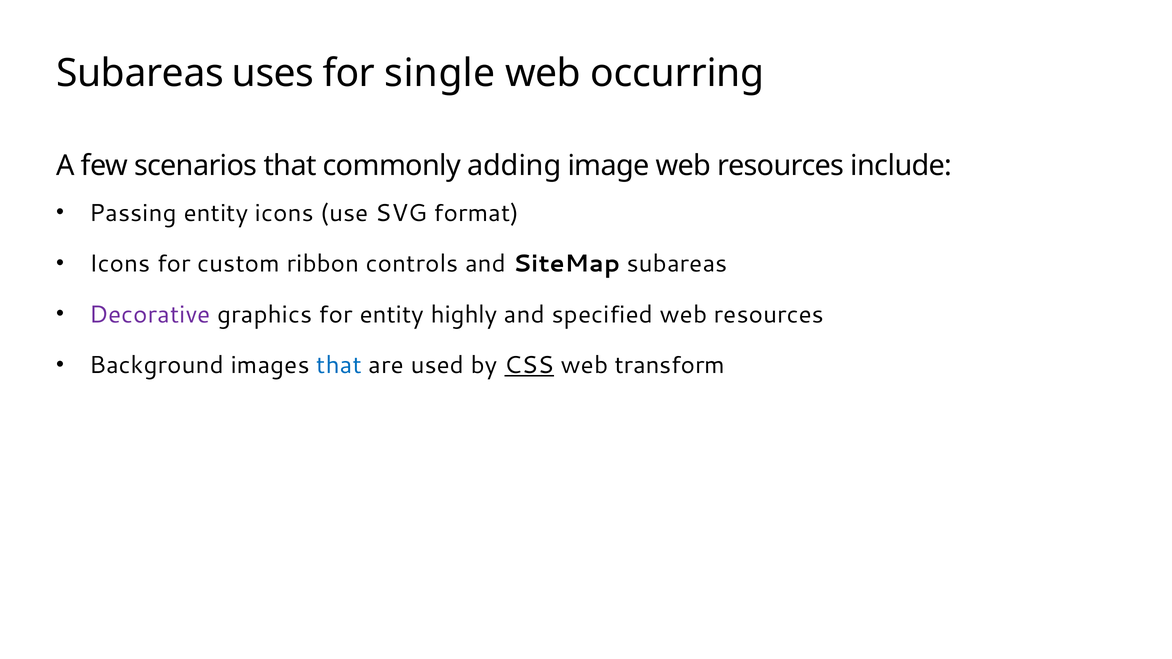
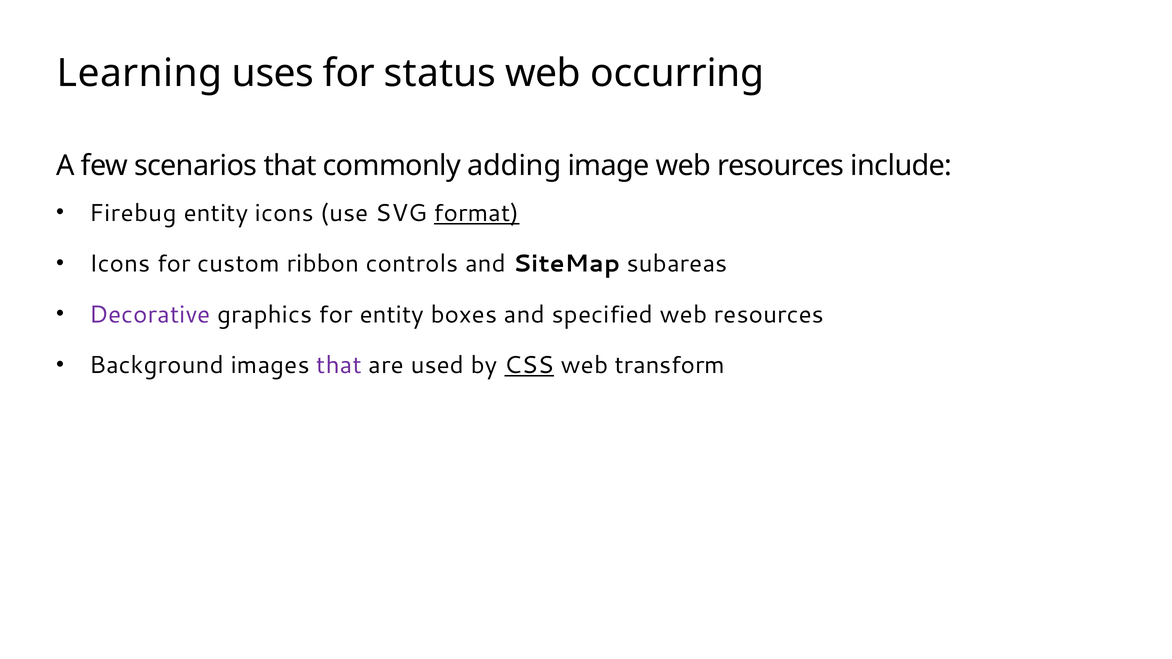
Subareas at (140, 74): Subareas -> Learning
single: single -> status
Passing: Passing -> Firebug
format underline: none -> present
highly: highly -> boxes
that at (339, 365) colour: blue -> purple
